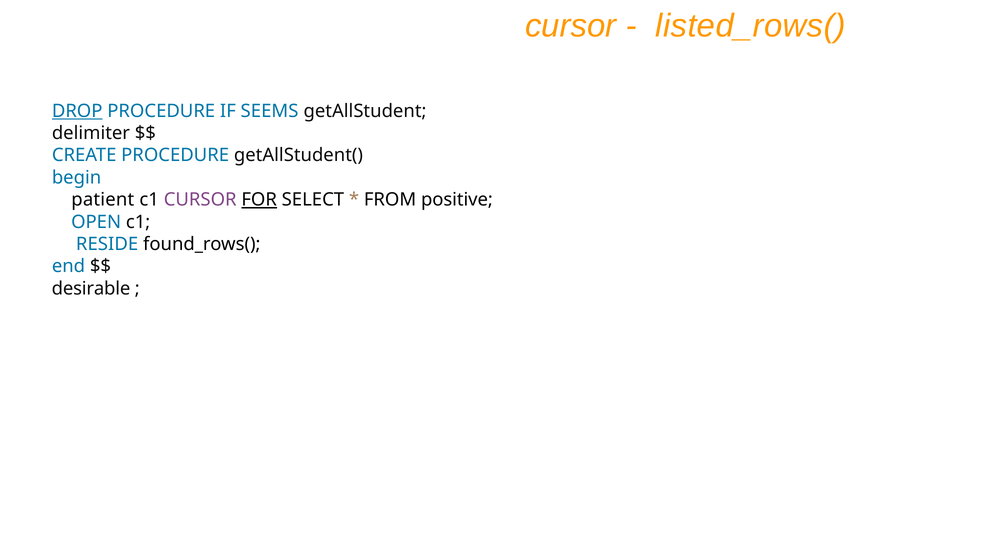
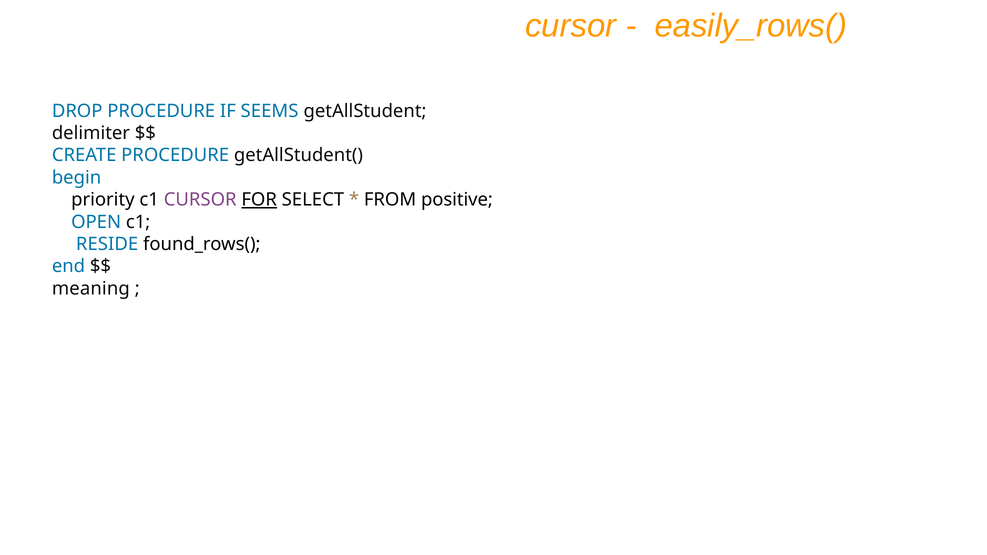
listed_rows(: listed_rows( -> easily_rows(
DROP underline: present -> none
patient: patient -> priority
desirable: desirable -> meaning
